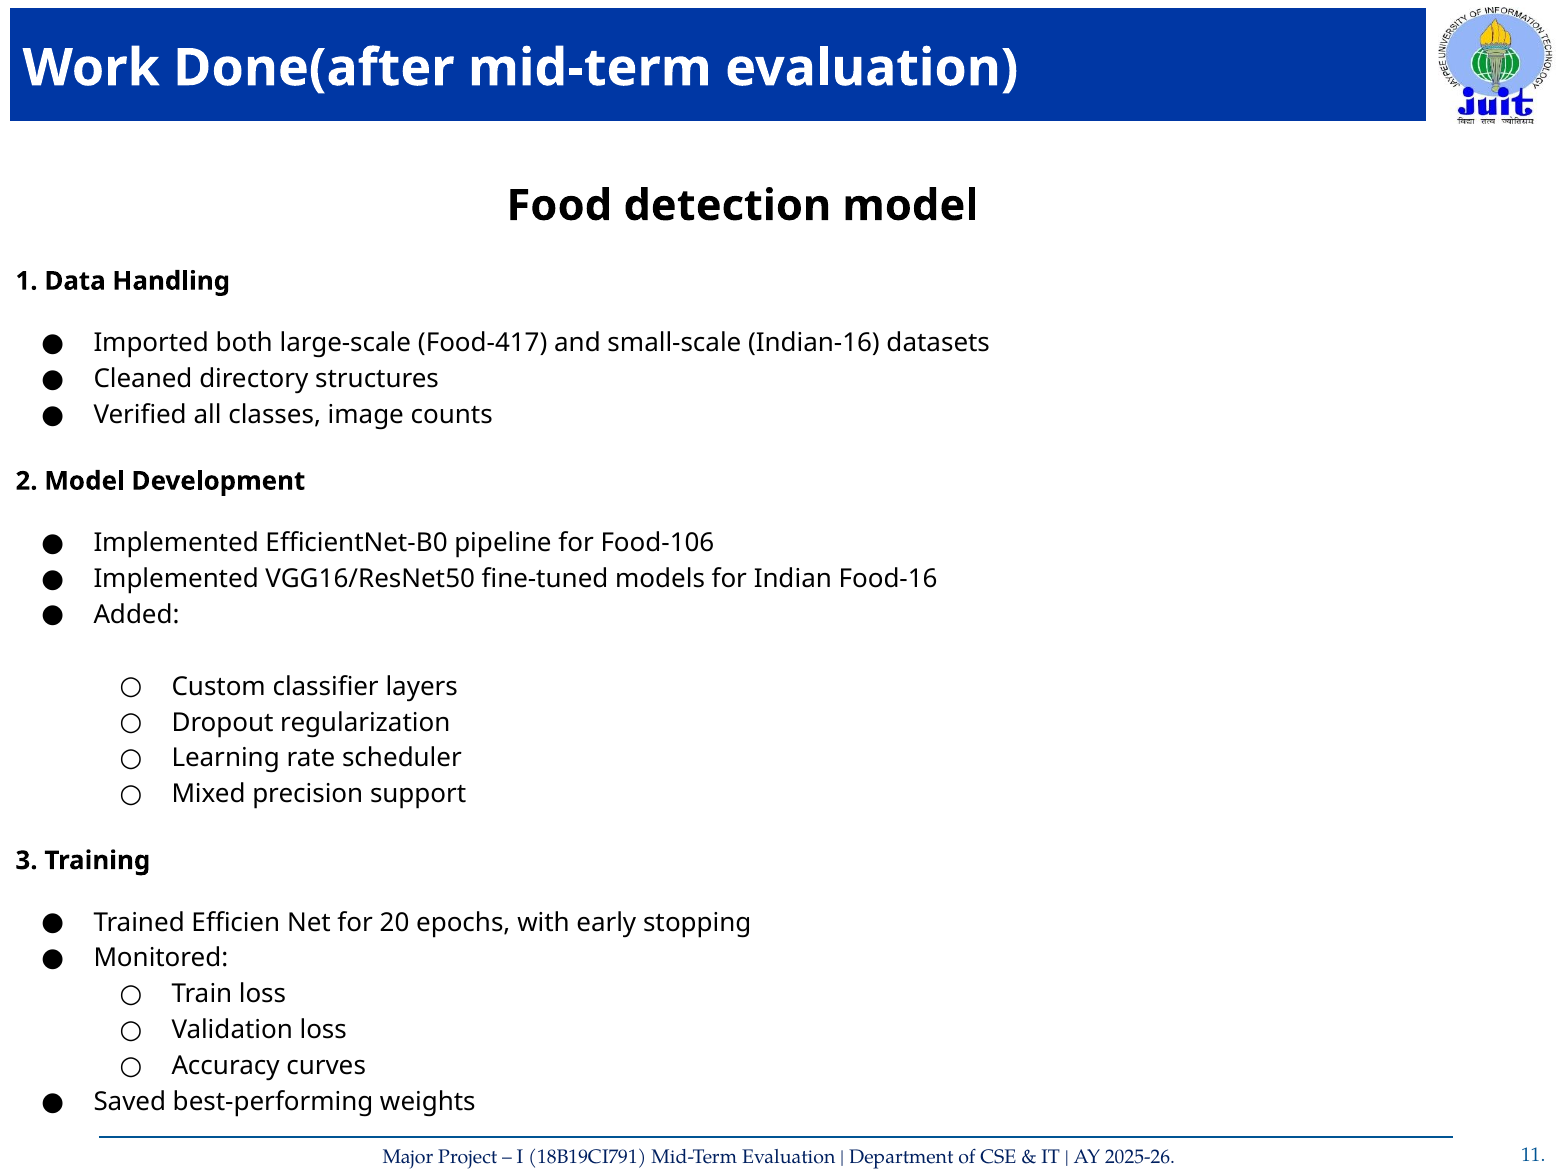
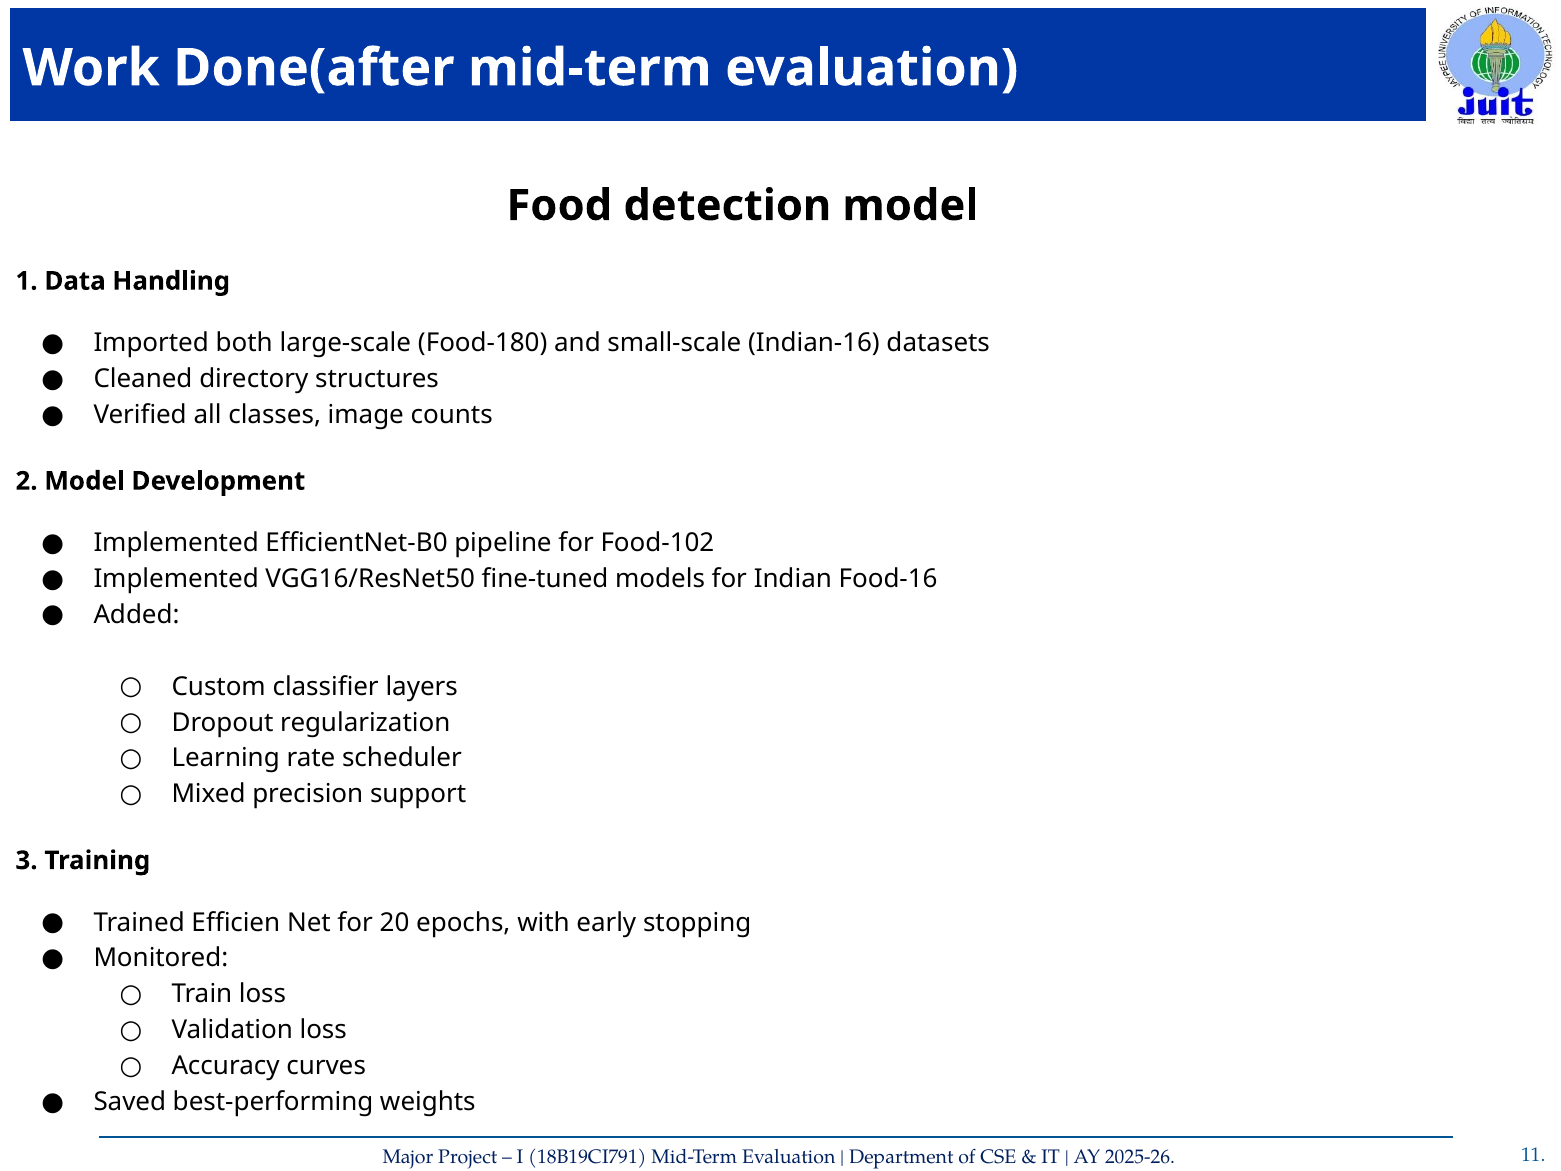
Food-417: Food-417 -> Food-180
Food-106: Food-106 -> Food-102
